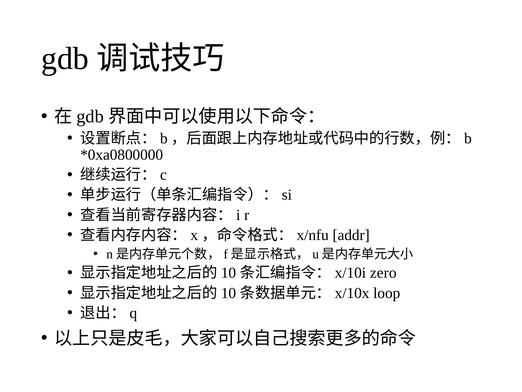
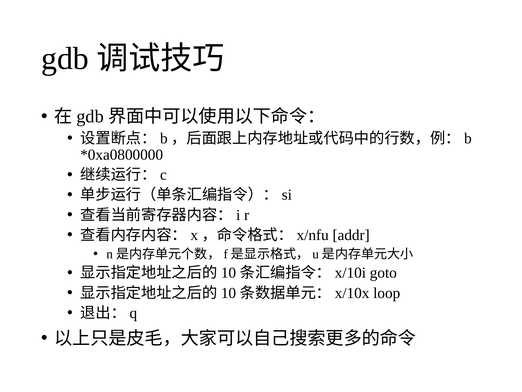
zero: zero -> goto
